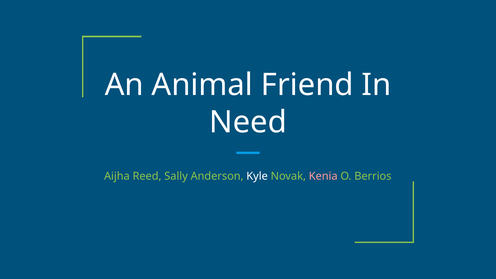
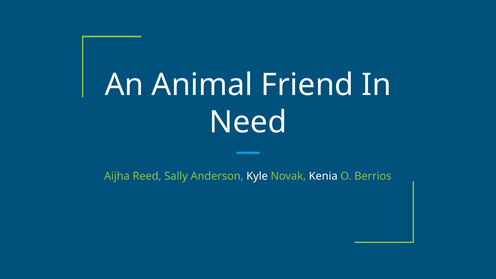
Kenia colour: pink -> white
